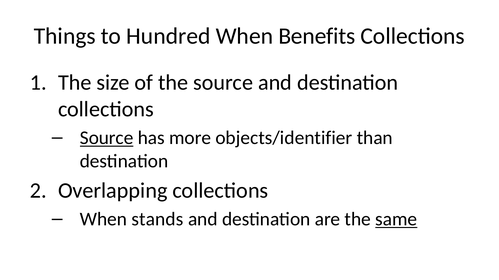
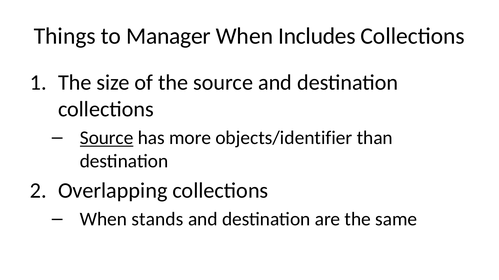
Hundred: Hundred -> Manager
Benefits: Benefits -> Includes
same underline: present -> none
